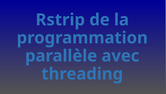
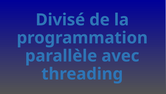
Rstrip: Rstrip -> Divisé
